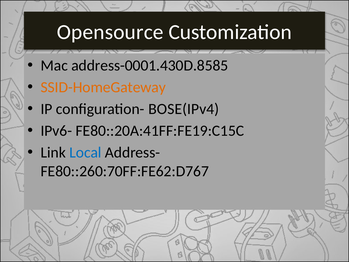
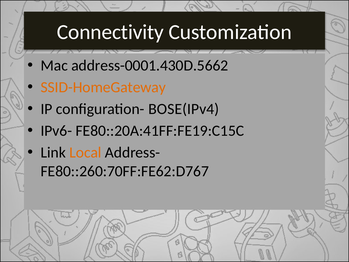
Opensource: Opensource -> Connectivity
address-0001.430D.8585: address-0001.430D.8585 -> address-0001.430D.5662
Local colour: blue -> orange
